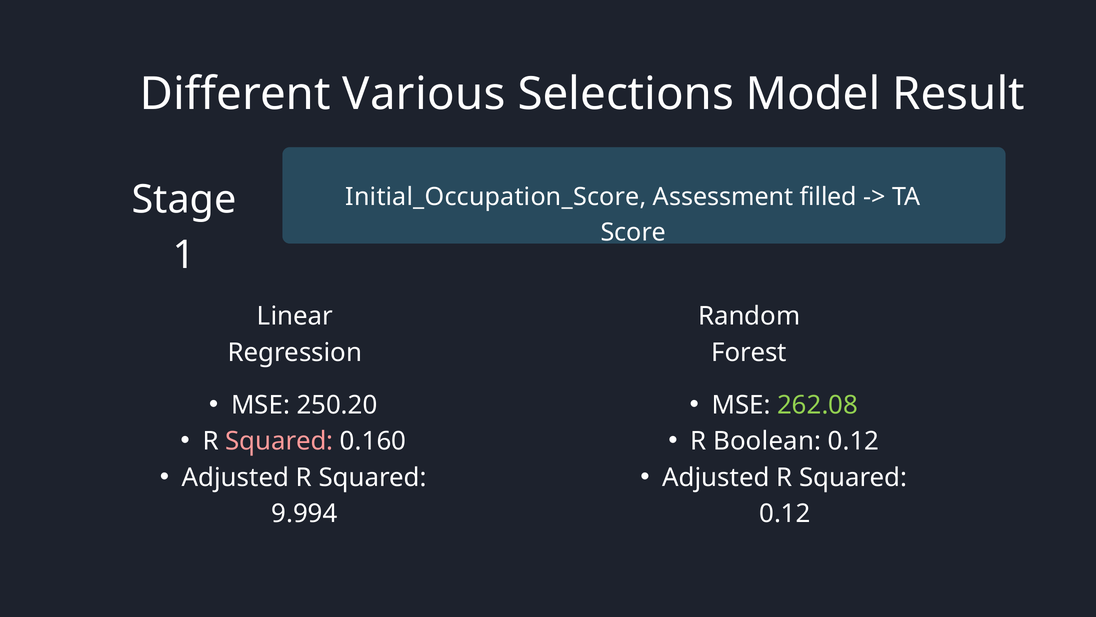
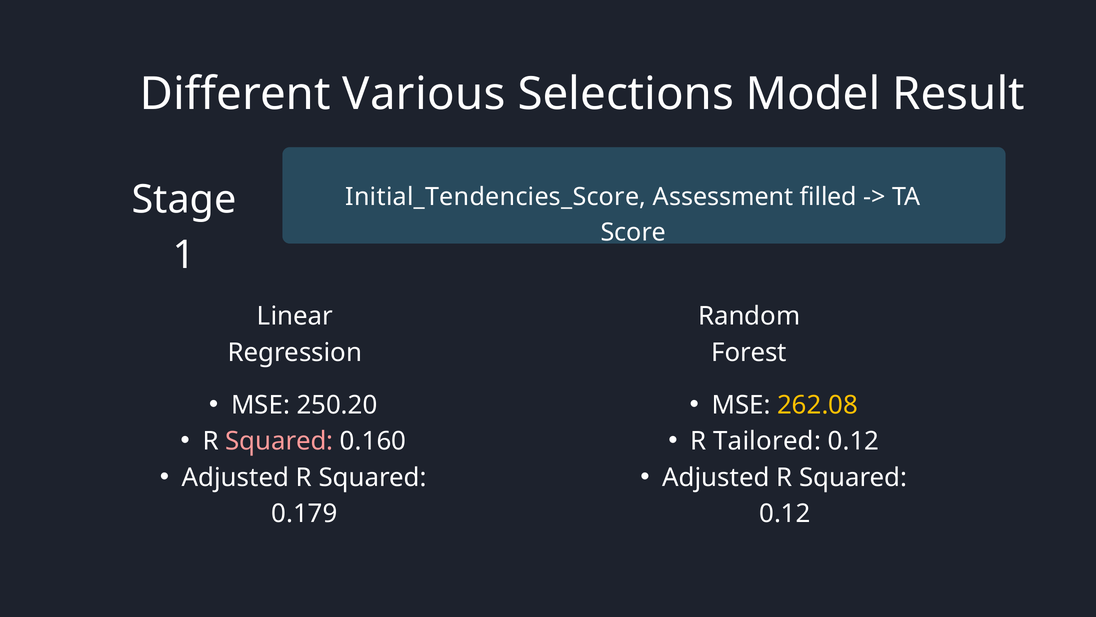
Initial_Occupation_Score: Initial_Occupation_Score -> Initial_Tendencies_Score
262.08 colour: light green -> yellow
Boolean: Boolean -> Tailored
9.994: 9.994 -> 0.179
